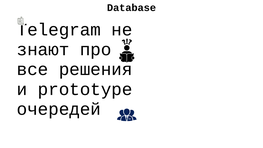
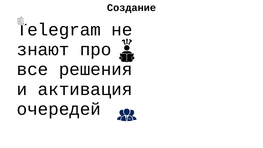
Database: Database -> Создание
prototype: prototype -> активация
